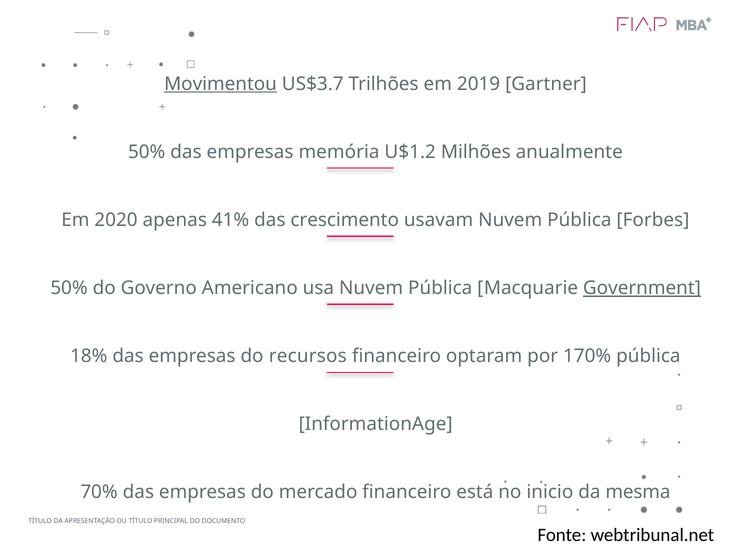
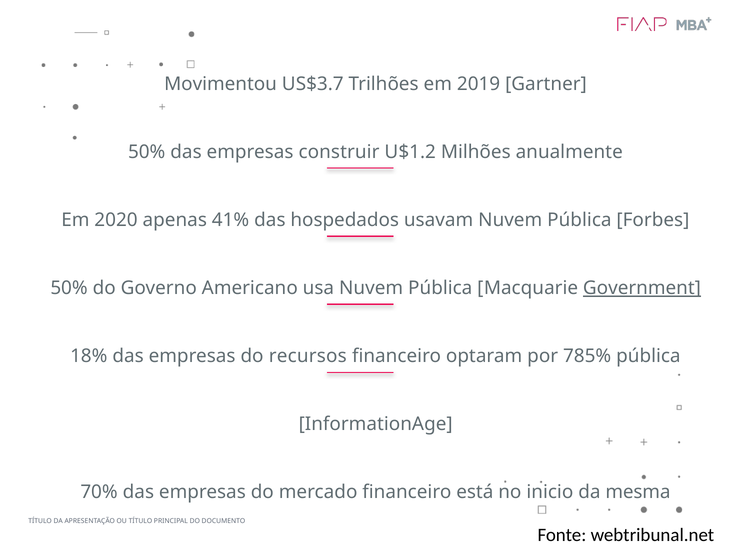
Movimentou underline: present -> none
memória: memória -> construir
crescimento: crescimento -> hospedados
170%: 170% -> 785%
